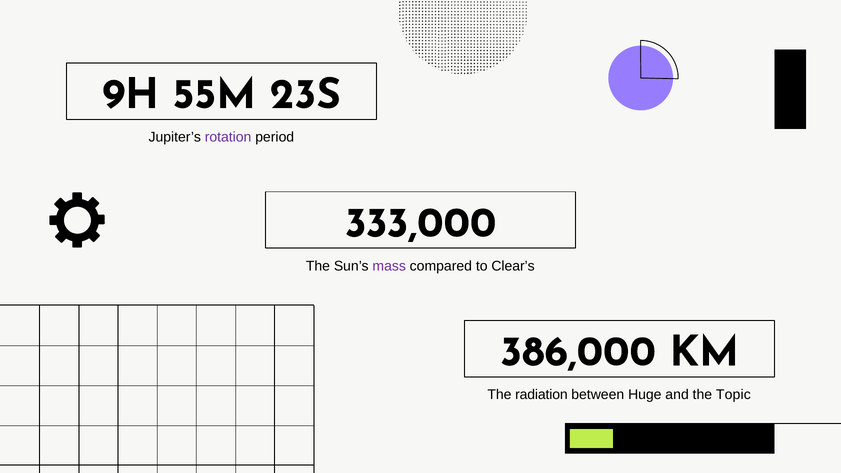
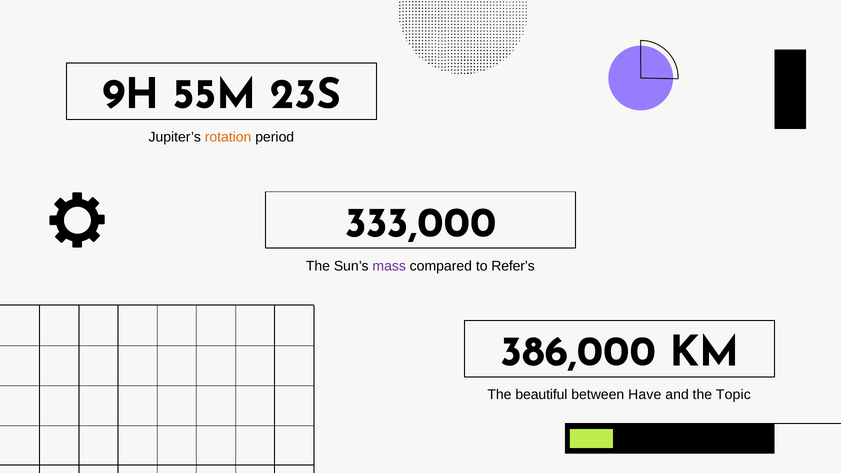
rotation colour: purple -> orange
Clear’s: Clear’s -> Refer’s
radiation: radiation -> beautiful
Huge: Huge -> Have
